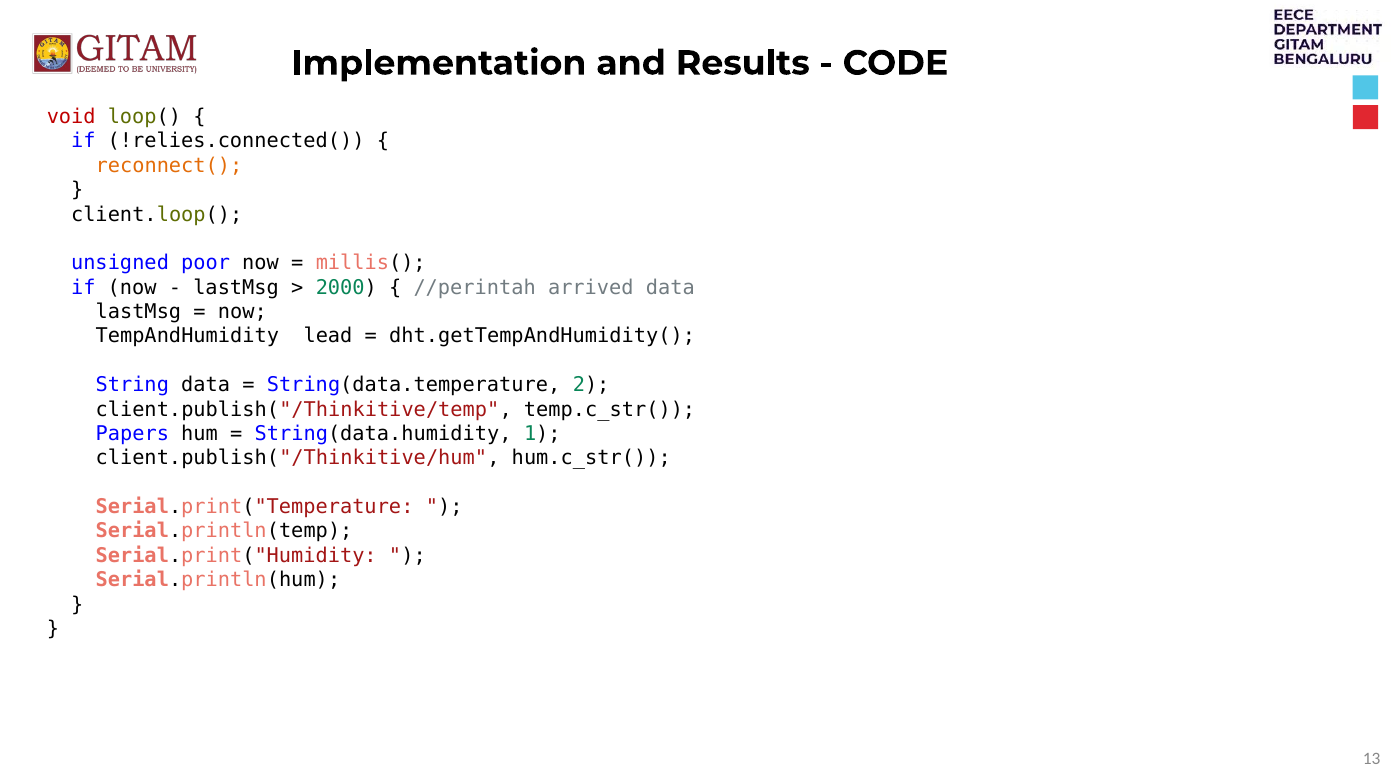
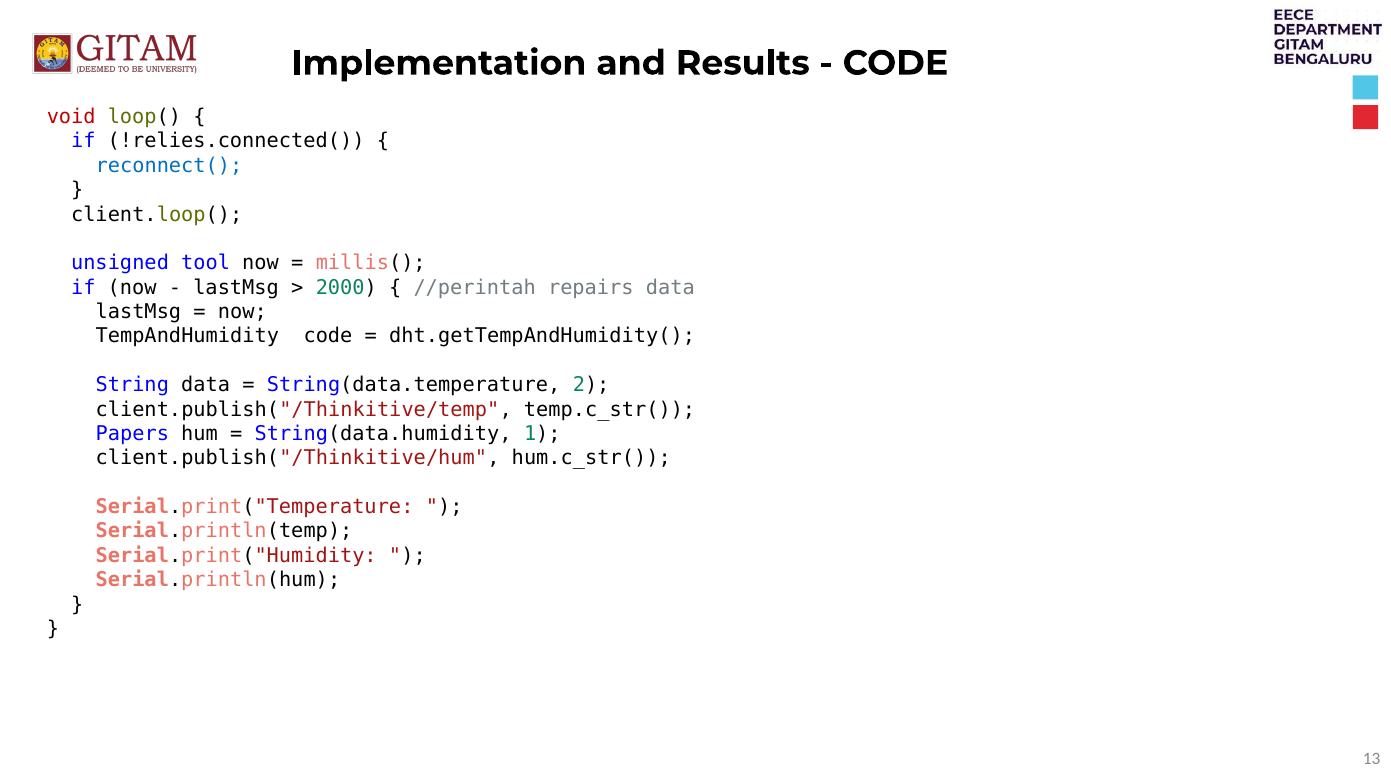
reconnect( colour: orange -> blue
poor: poor -> tool
arrived: arrived -> repairs
TempAndHumidity lead: lead -> code
